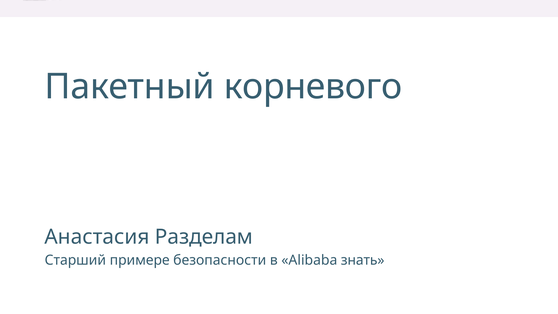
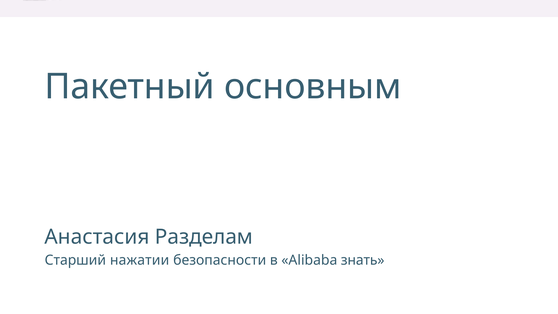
корневого: корневого -> основным
примере: примере -> нажатии
